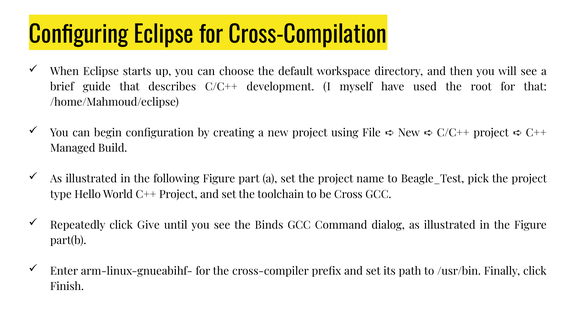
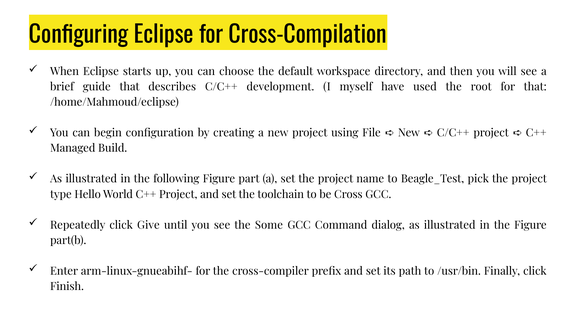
Binds: Binds -> Some
